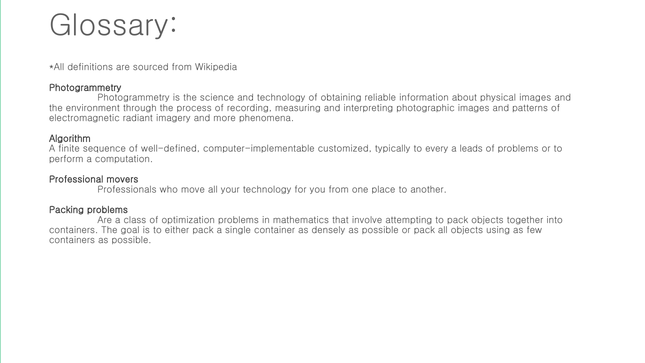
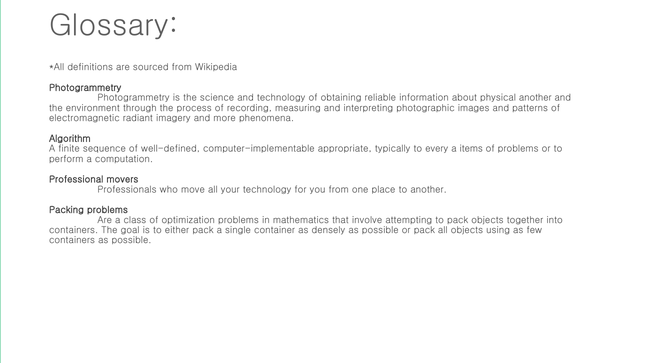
physical images: images -> another
customized: customized -> appropriate
leads: leads -> items
